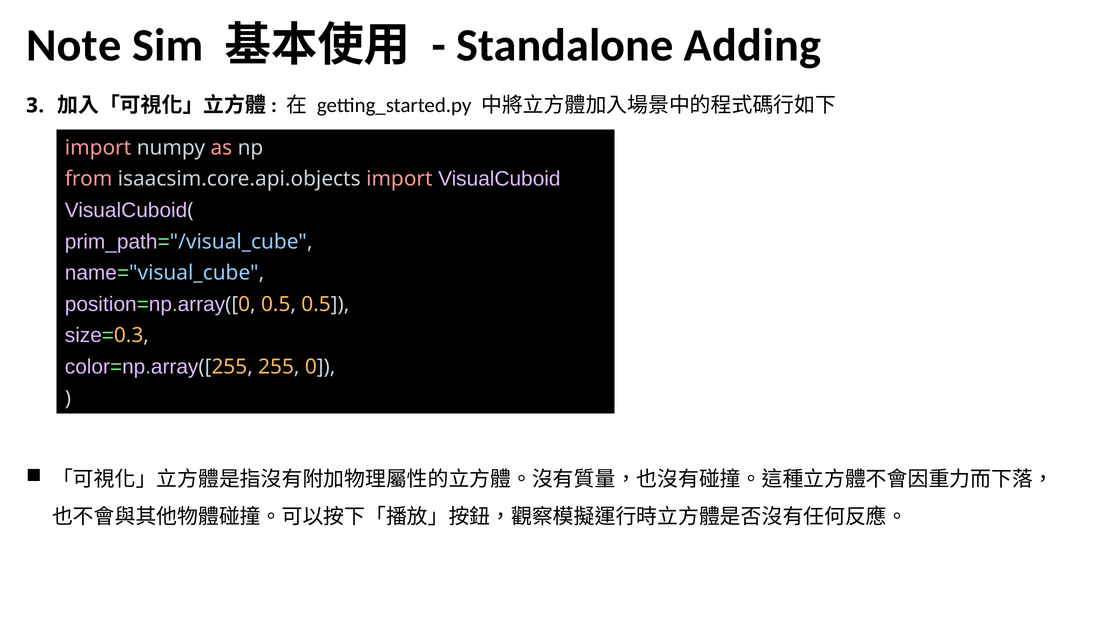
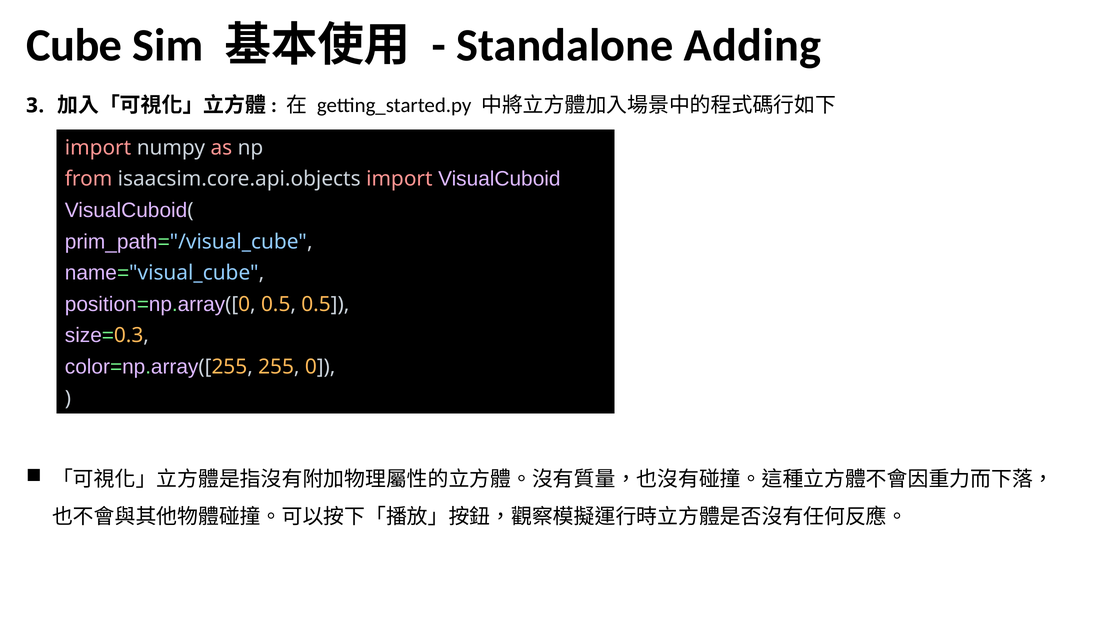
Note: Note -> Cube
